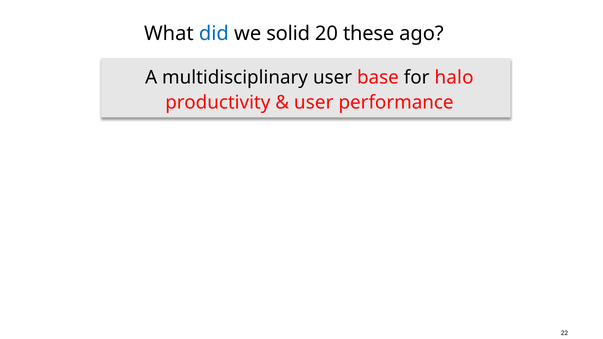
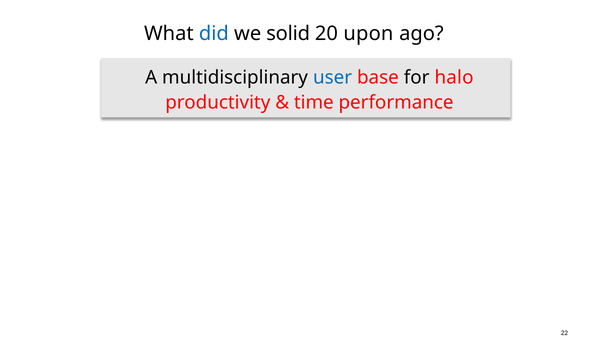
these: these -> upon
user at (333, 77) colour: black -> blue
user at (314, 102): user -> time
